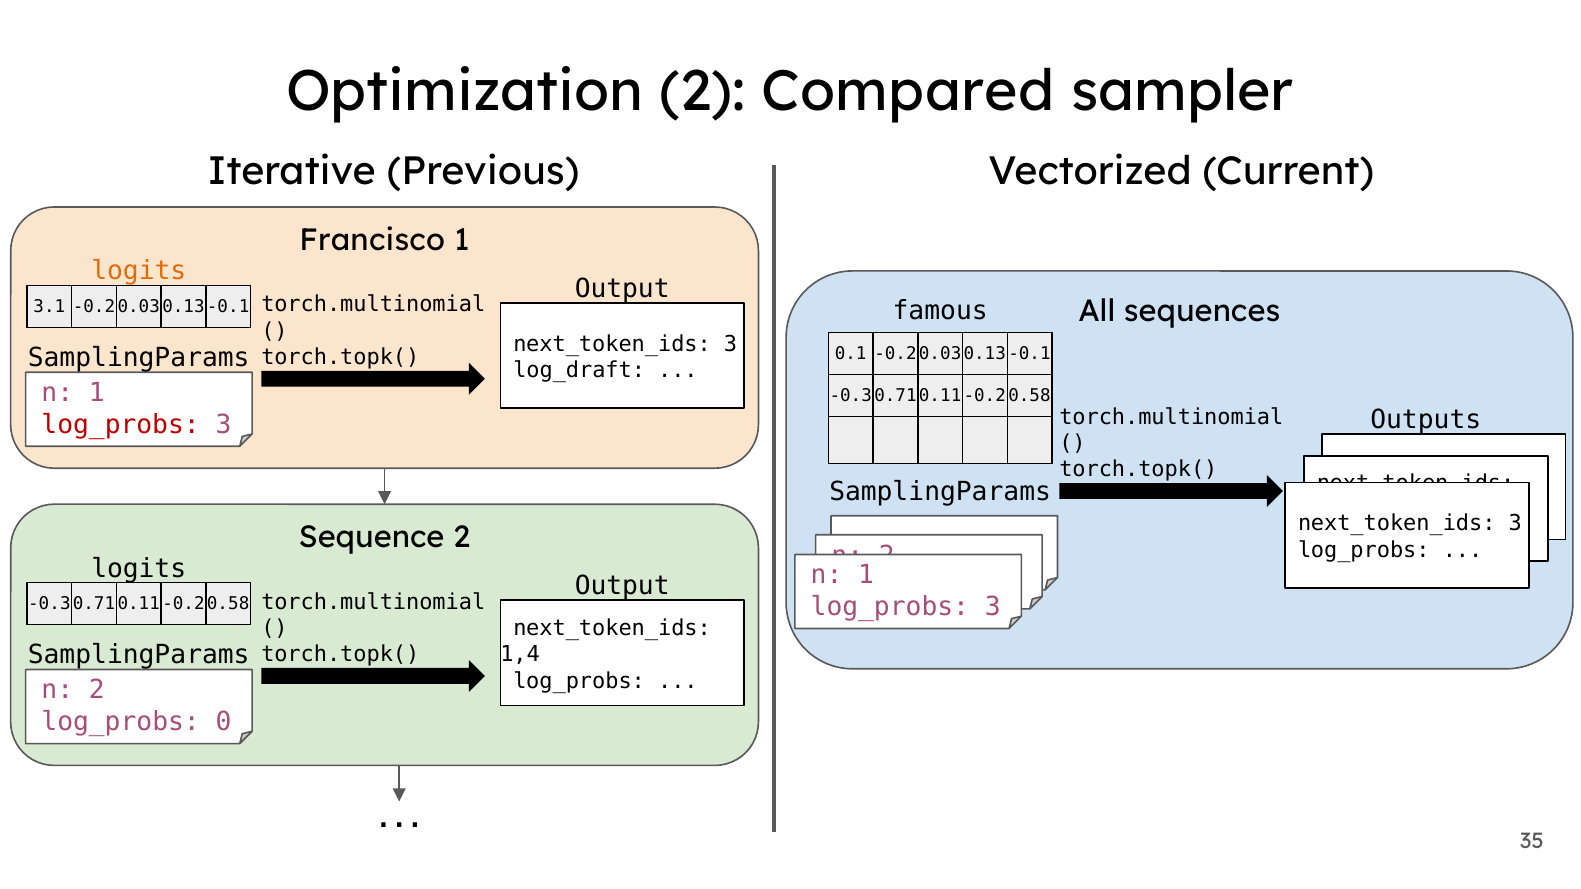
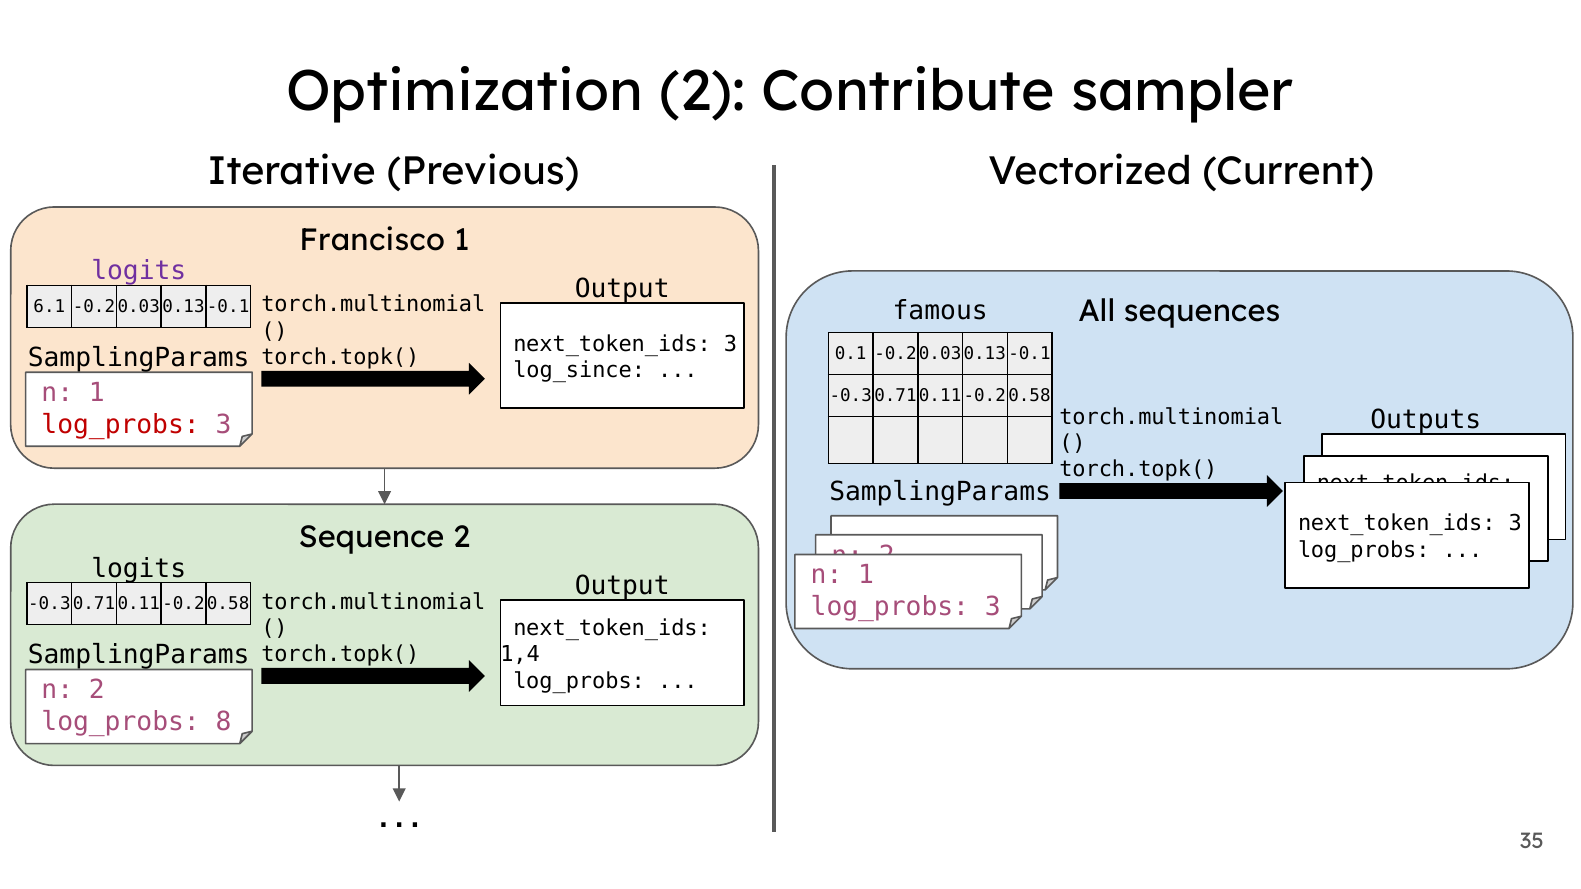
Compared: Compared -> Contribute
logits at (139, 271) colour: orange -> purple
3.1: 3.1 -> 6.1
log_draft: log_draft -> log_since
0: 0 -> 8
